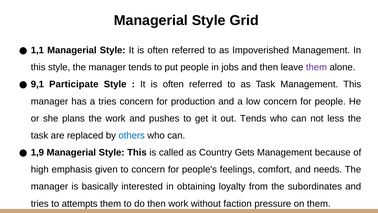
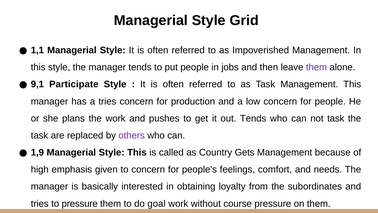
not less: less -> task
others colour: blue -> purple
to attempts: attempts -> pressure
do then: then -> goal
faction: faction -> course
